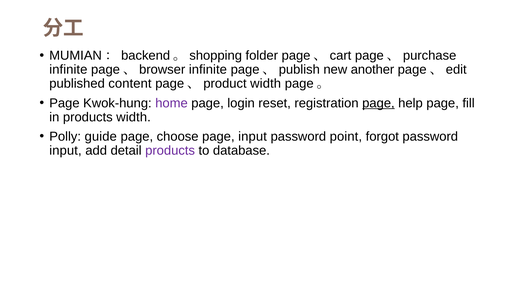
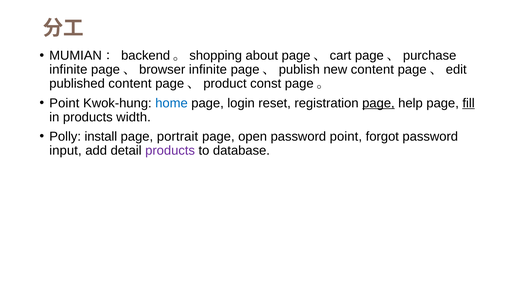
folder: folder -> about
new another: another -> content
page、product width: width -> const
Page at (64, 103): Page -> Point
home colour: purple -> blue
fill underline: none -> present
guide: guide -> install
choose: choose -> portrait
page input: input -> open
